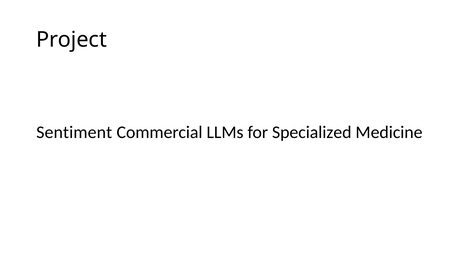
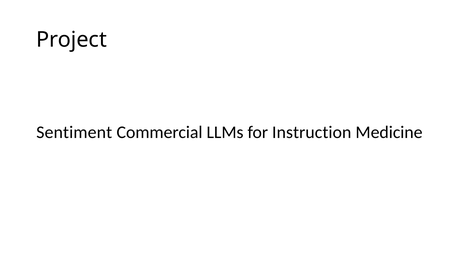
Specialized: Specialized -> Instruction
